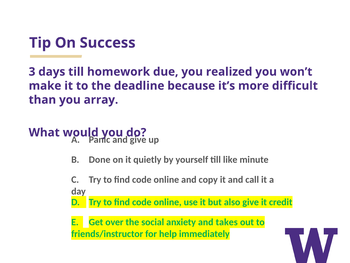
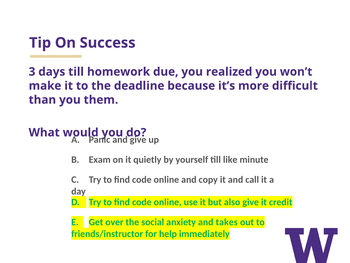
array: array -> them
Done: Done -> Exam
